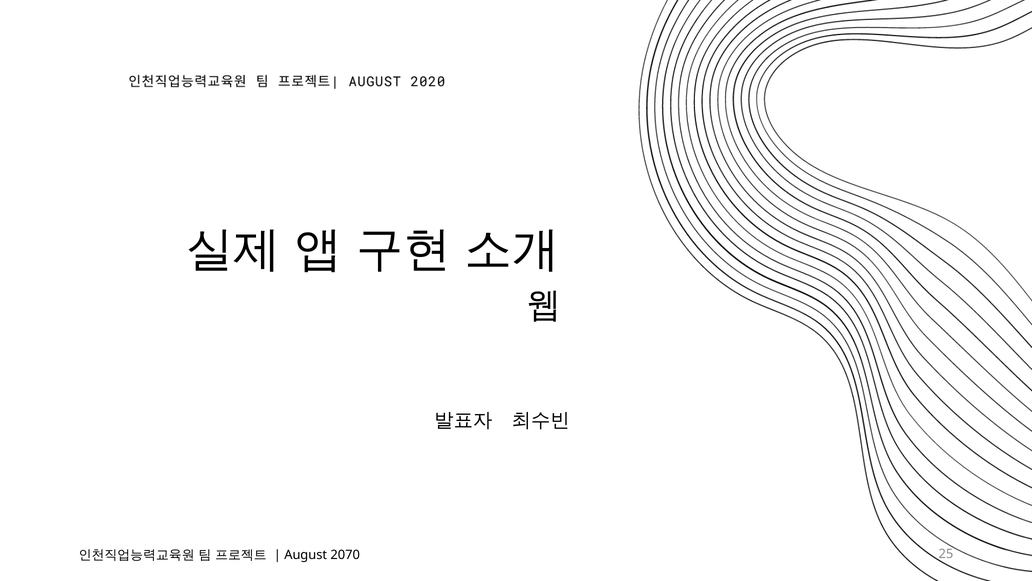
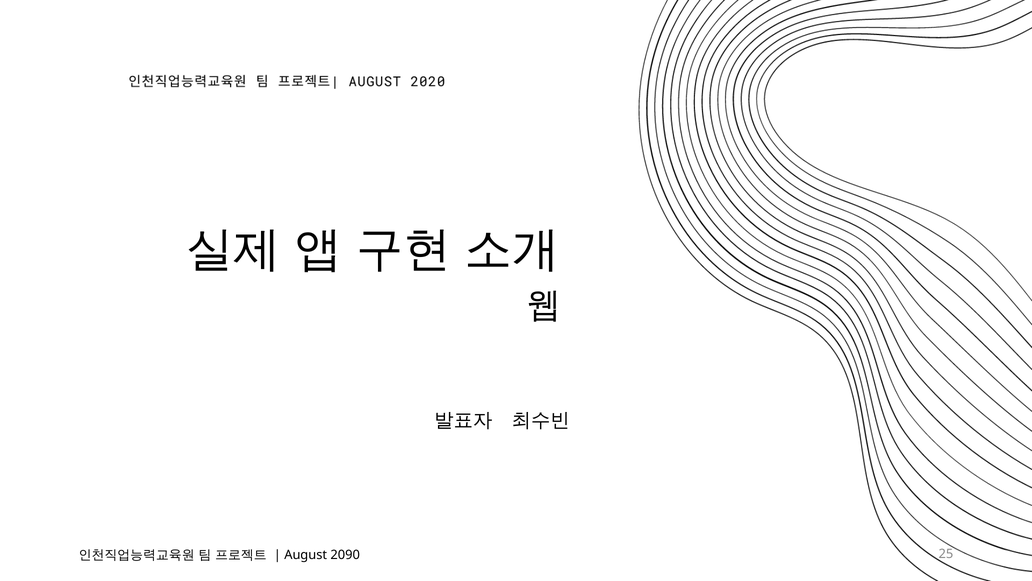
2070: 2070 -> 2090
